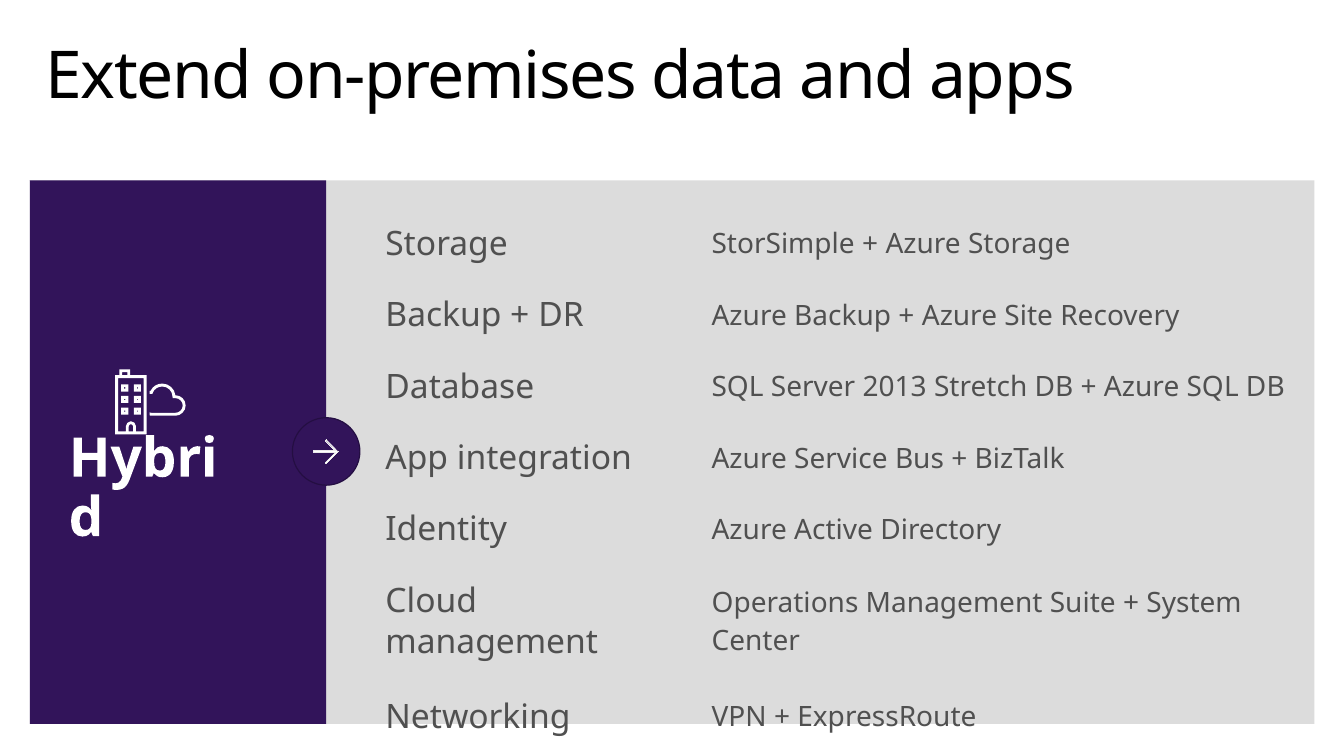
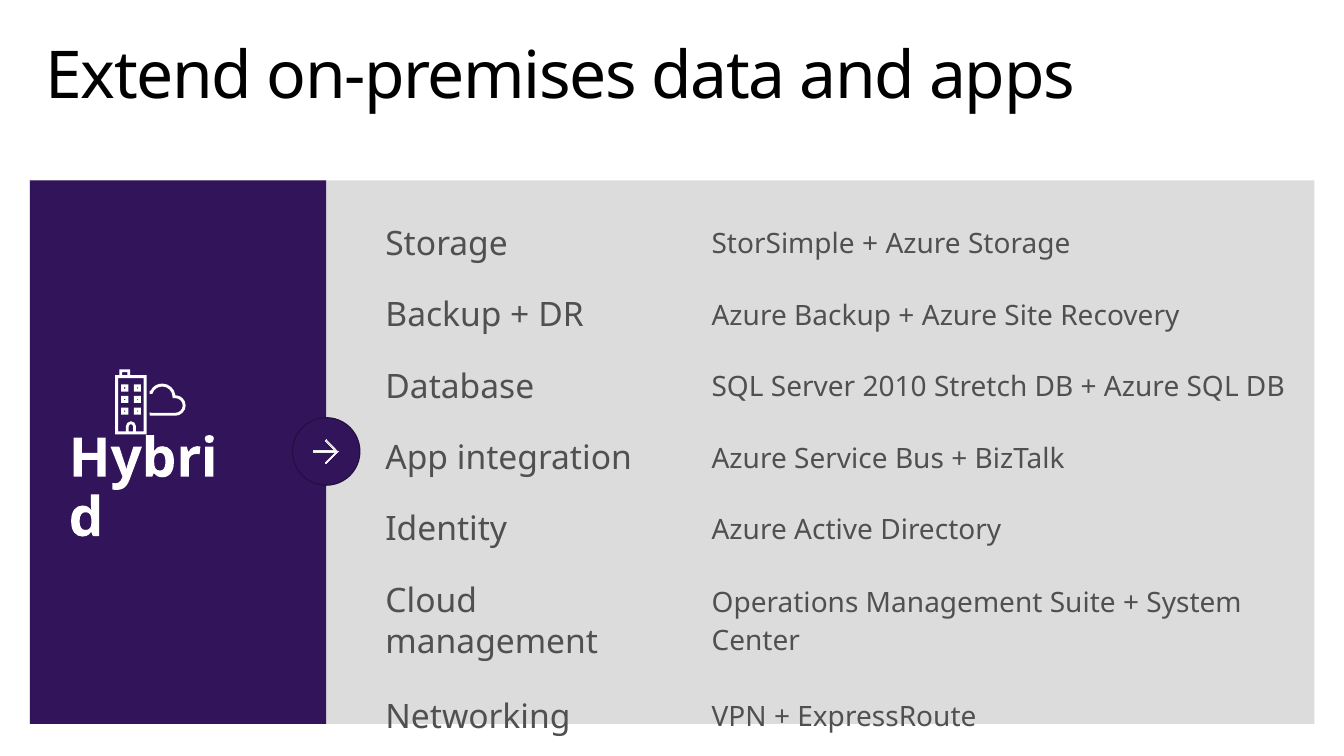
2013: 2013 -> 2010
